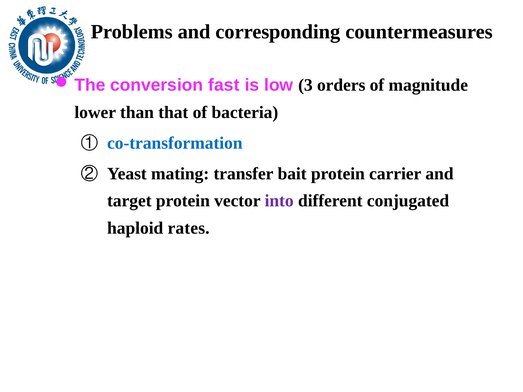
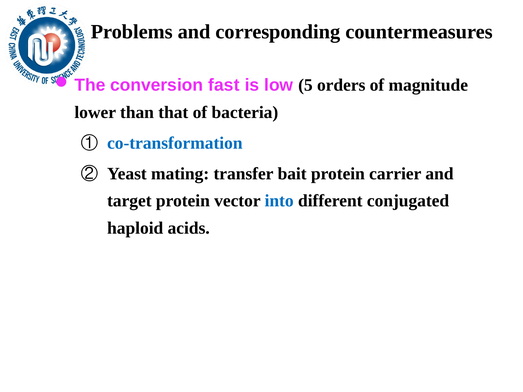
3: 3 -> 5
into colour: purple -> blue
rates: rates -> acids
